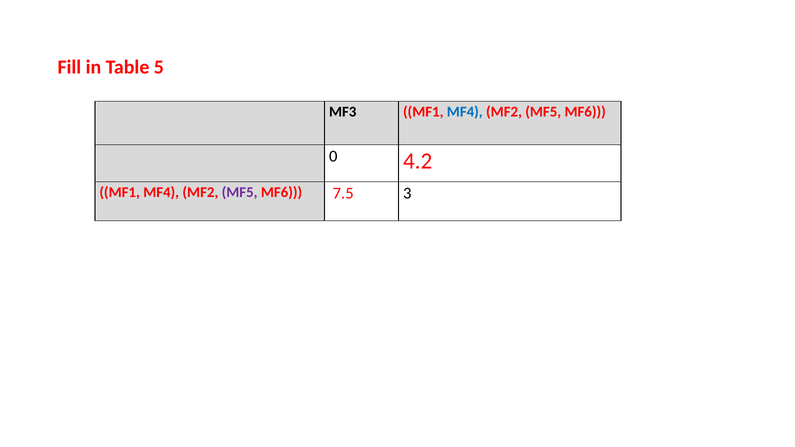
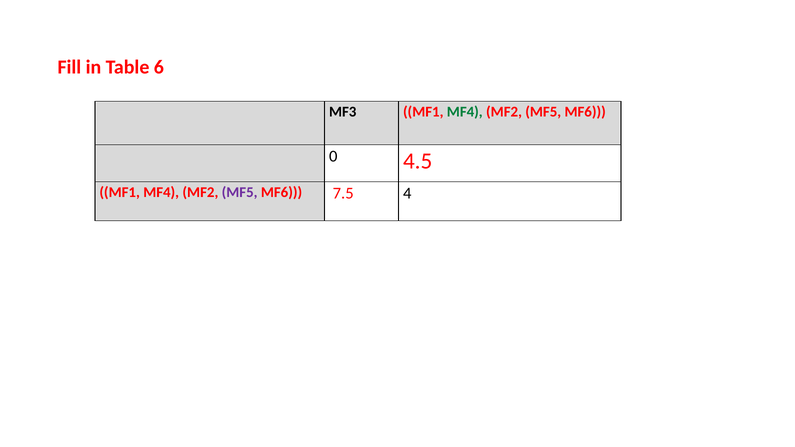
5: 5 -> 6
MF4 at (465, 112) colour: blue -> green
4.2: 4.2 -> 4.5
3: 3 -> 4
